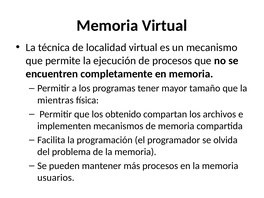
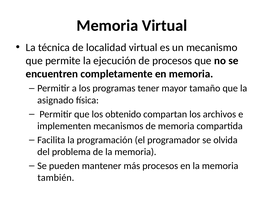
mientras: mientras -> asignado
usuarios: usuarios -> también
